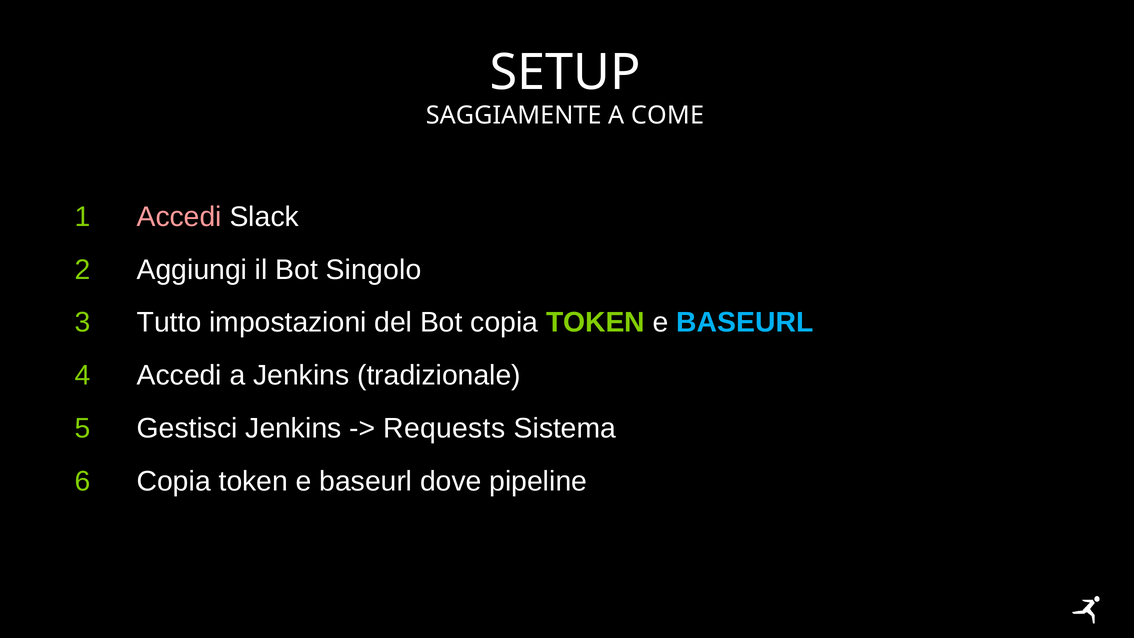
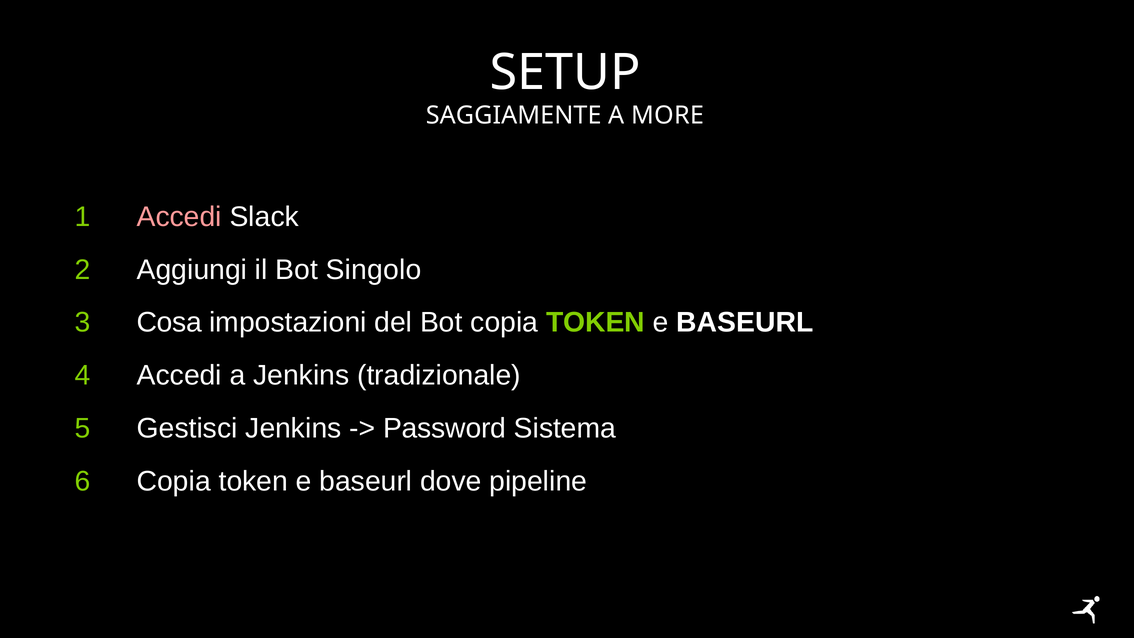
COME: COME -> MORE
Tutto: Tutto -> Cosa
BASEURL at (745, 323) colour: light blue -> white
Requests: Requests -> Password
